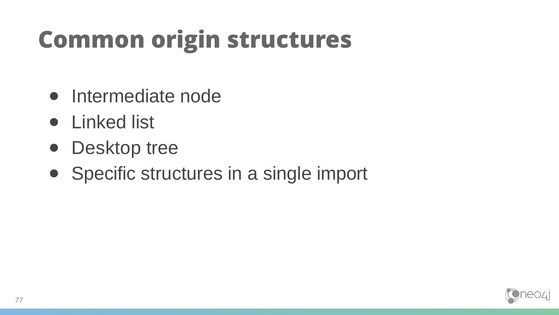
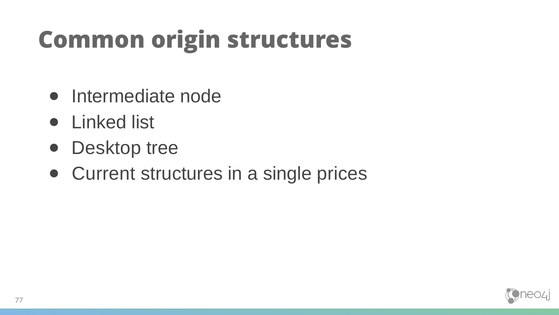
Specific: Specific -> Current
import: import -> prices
